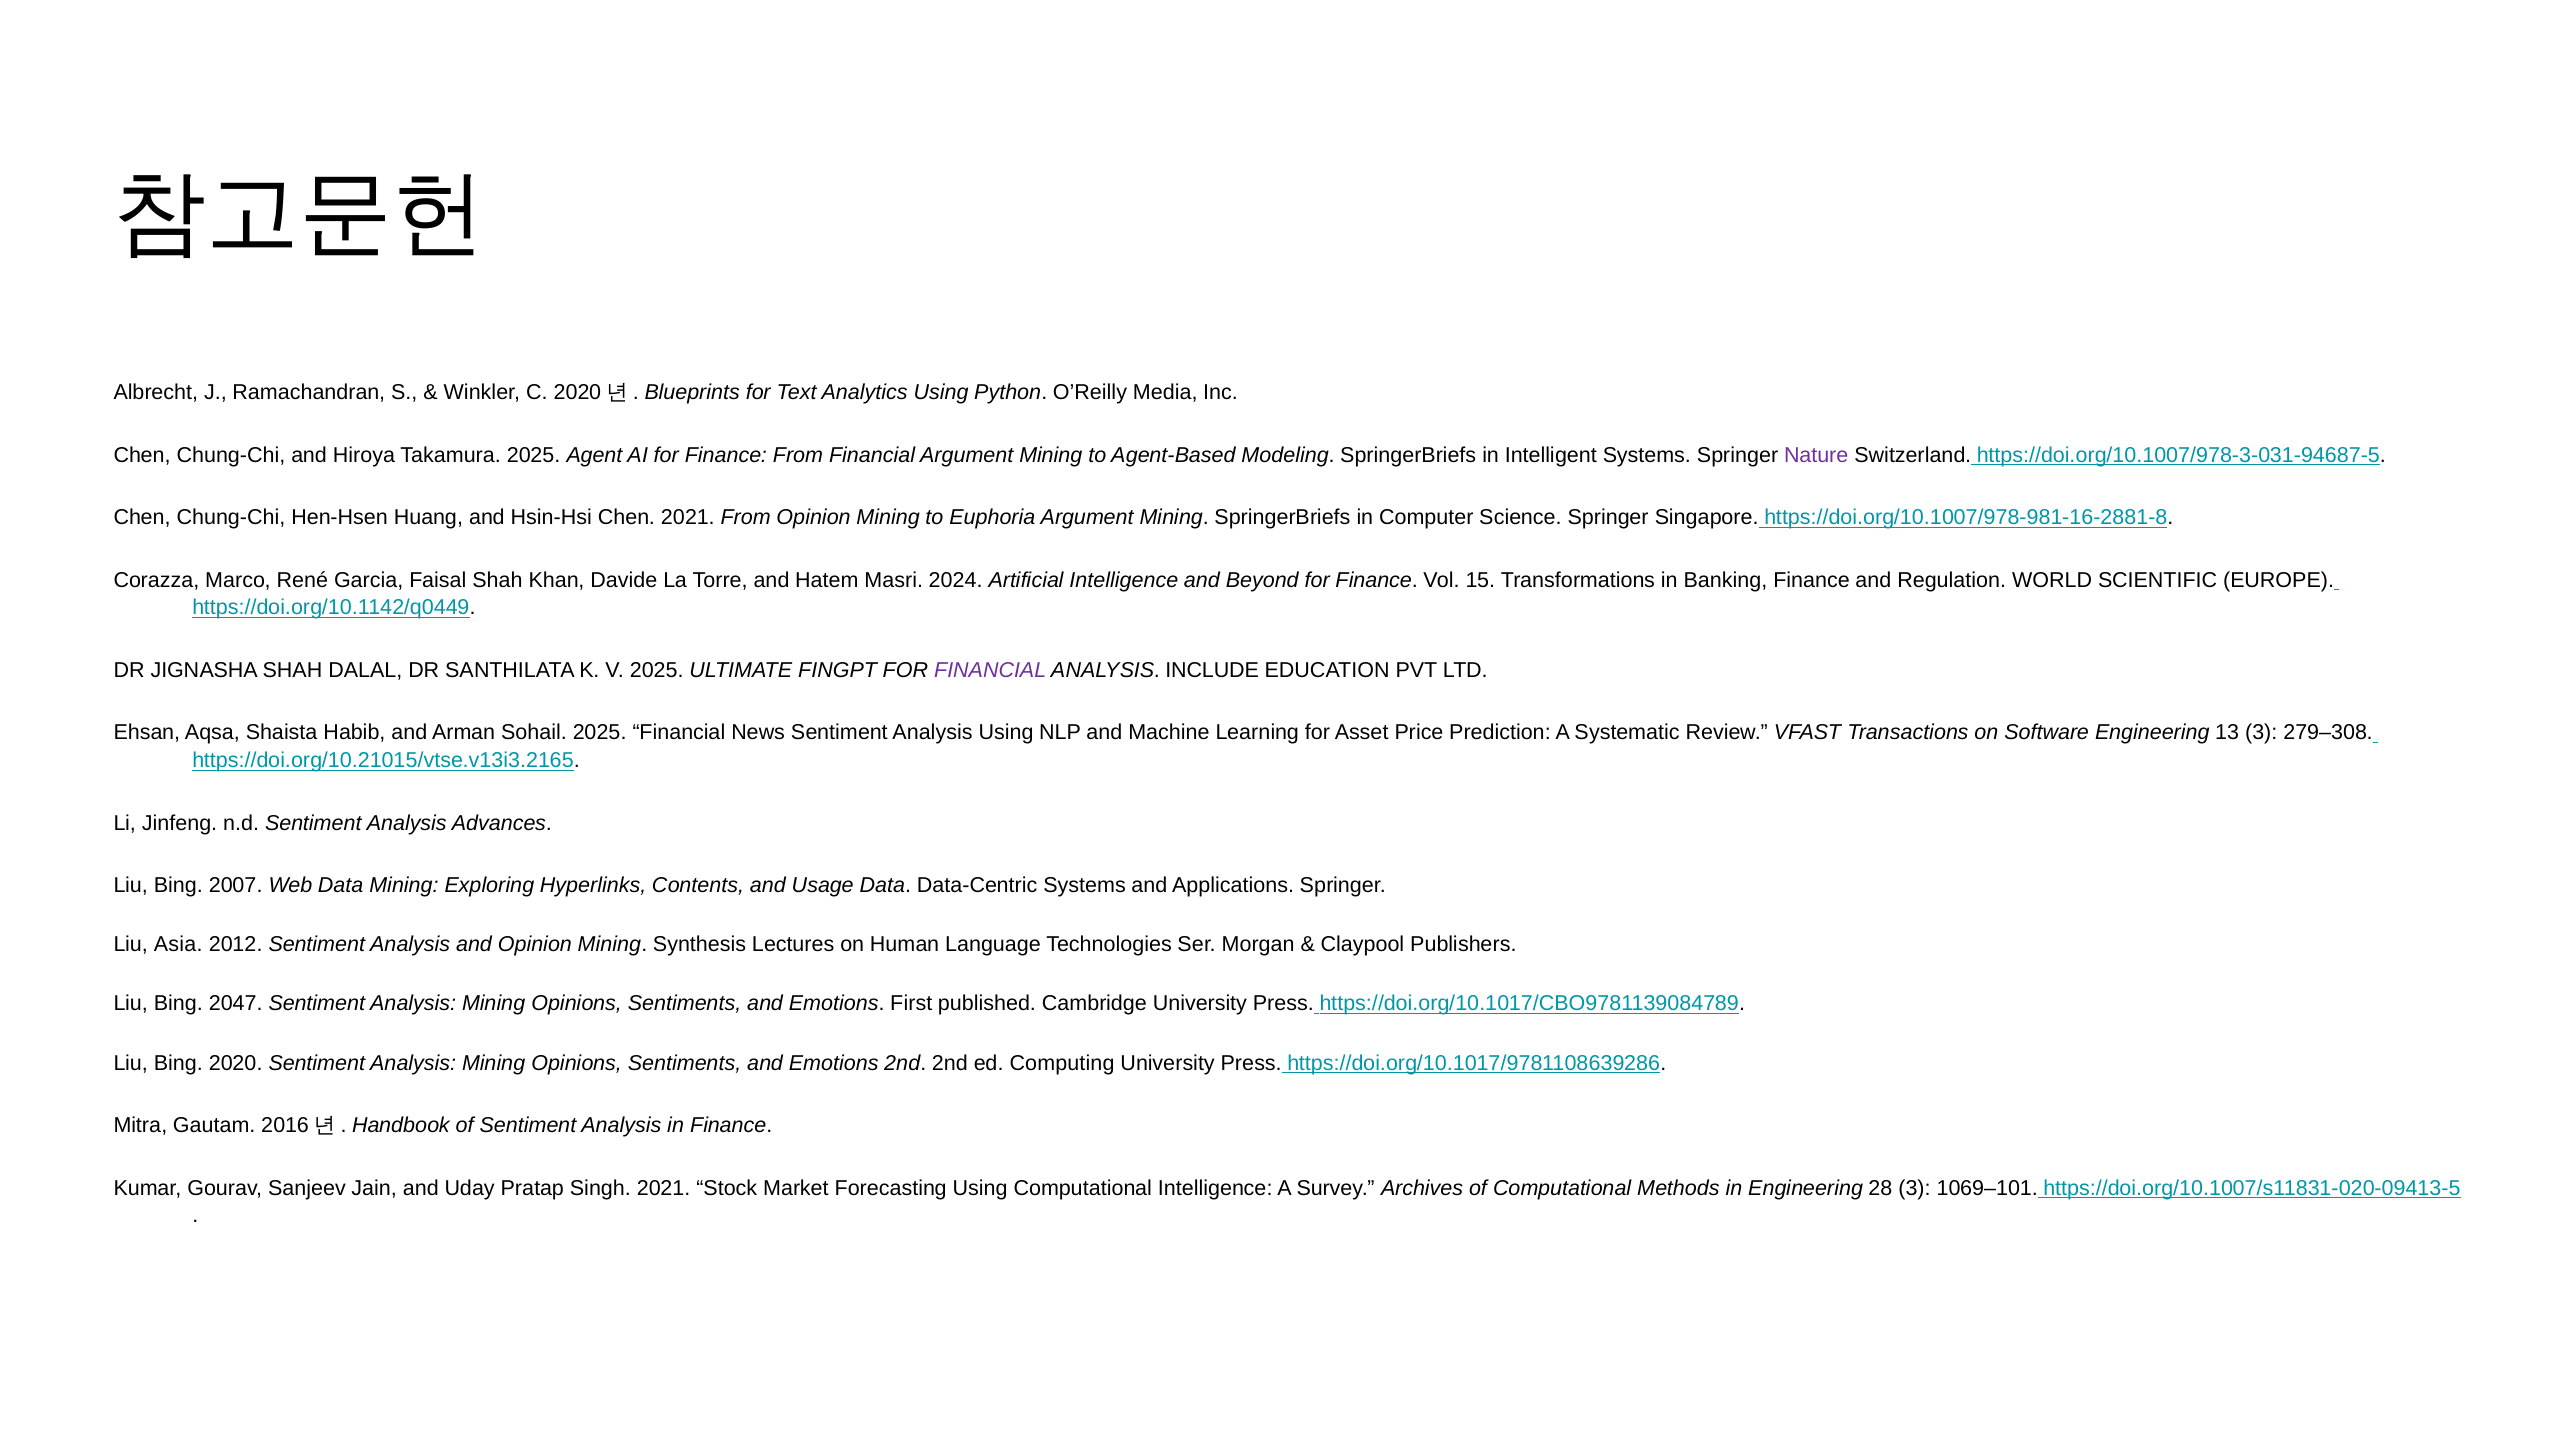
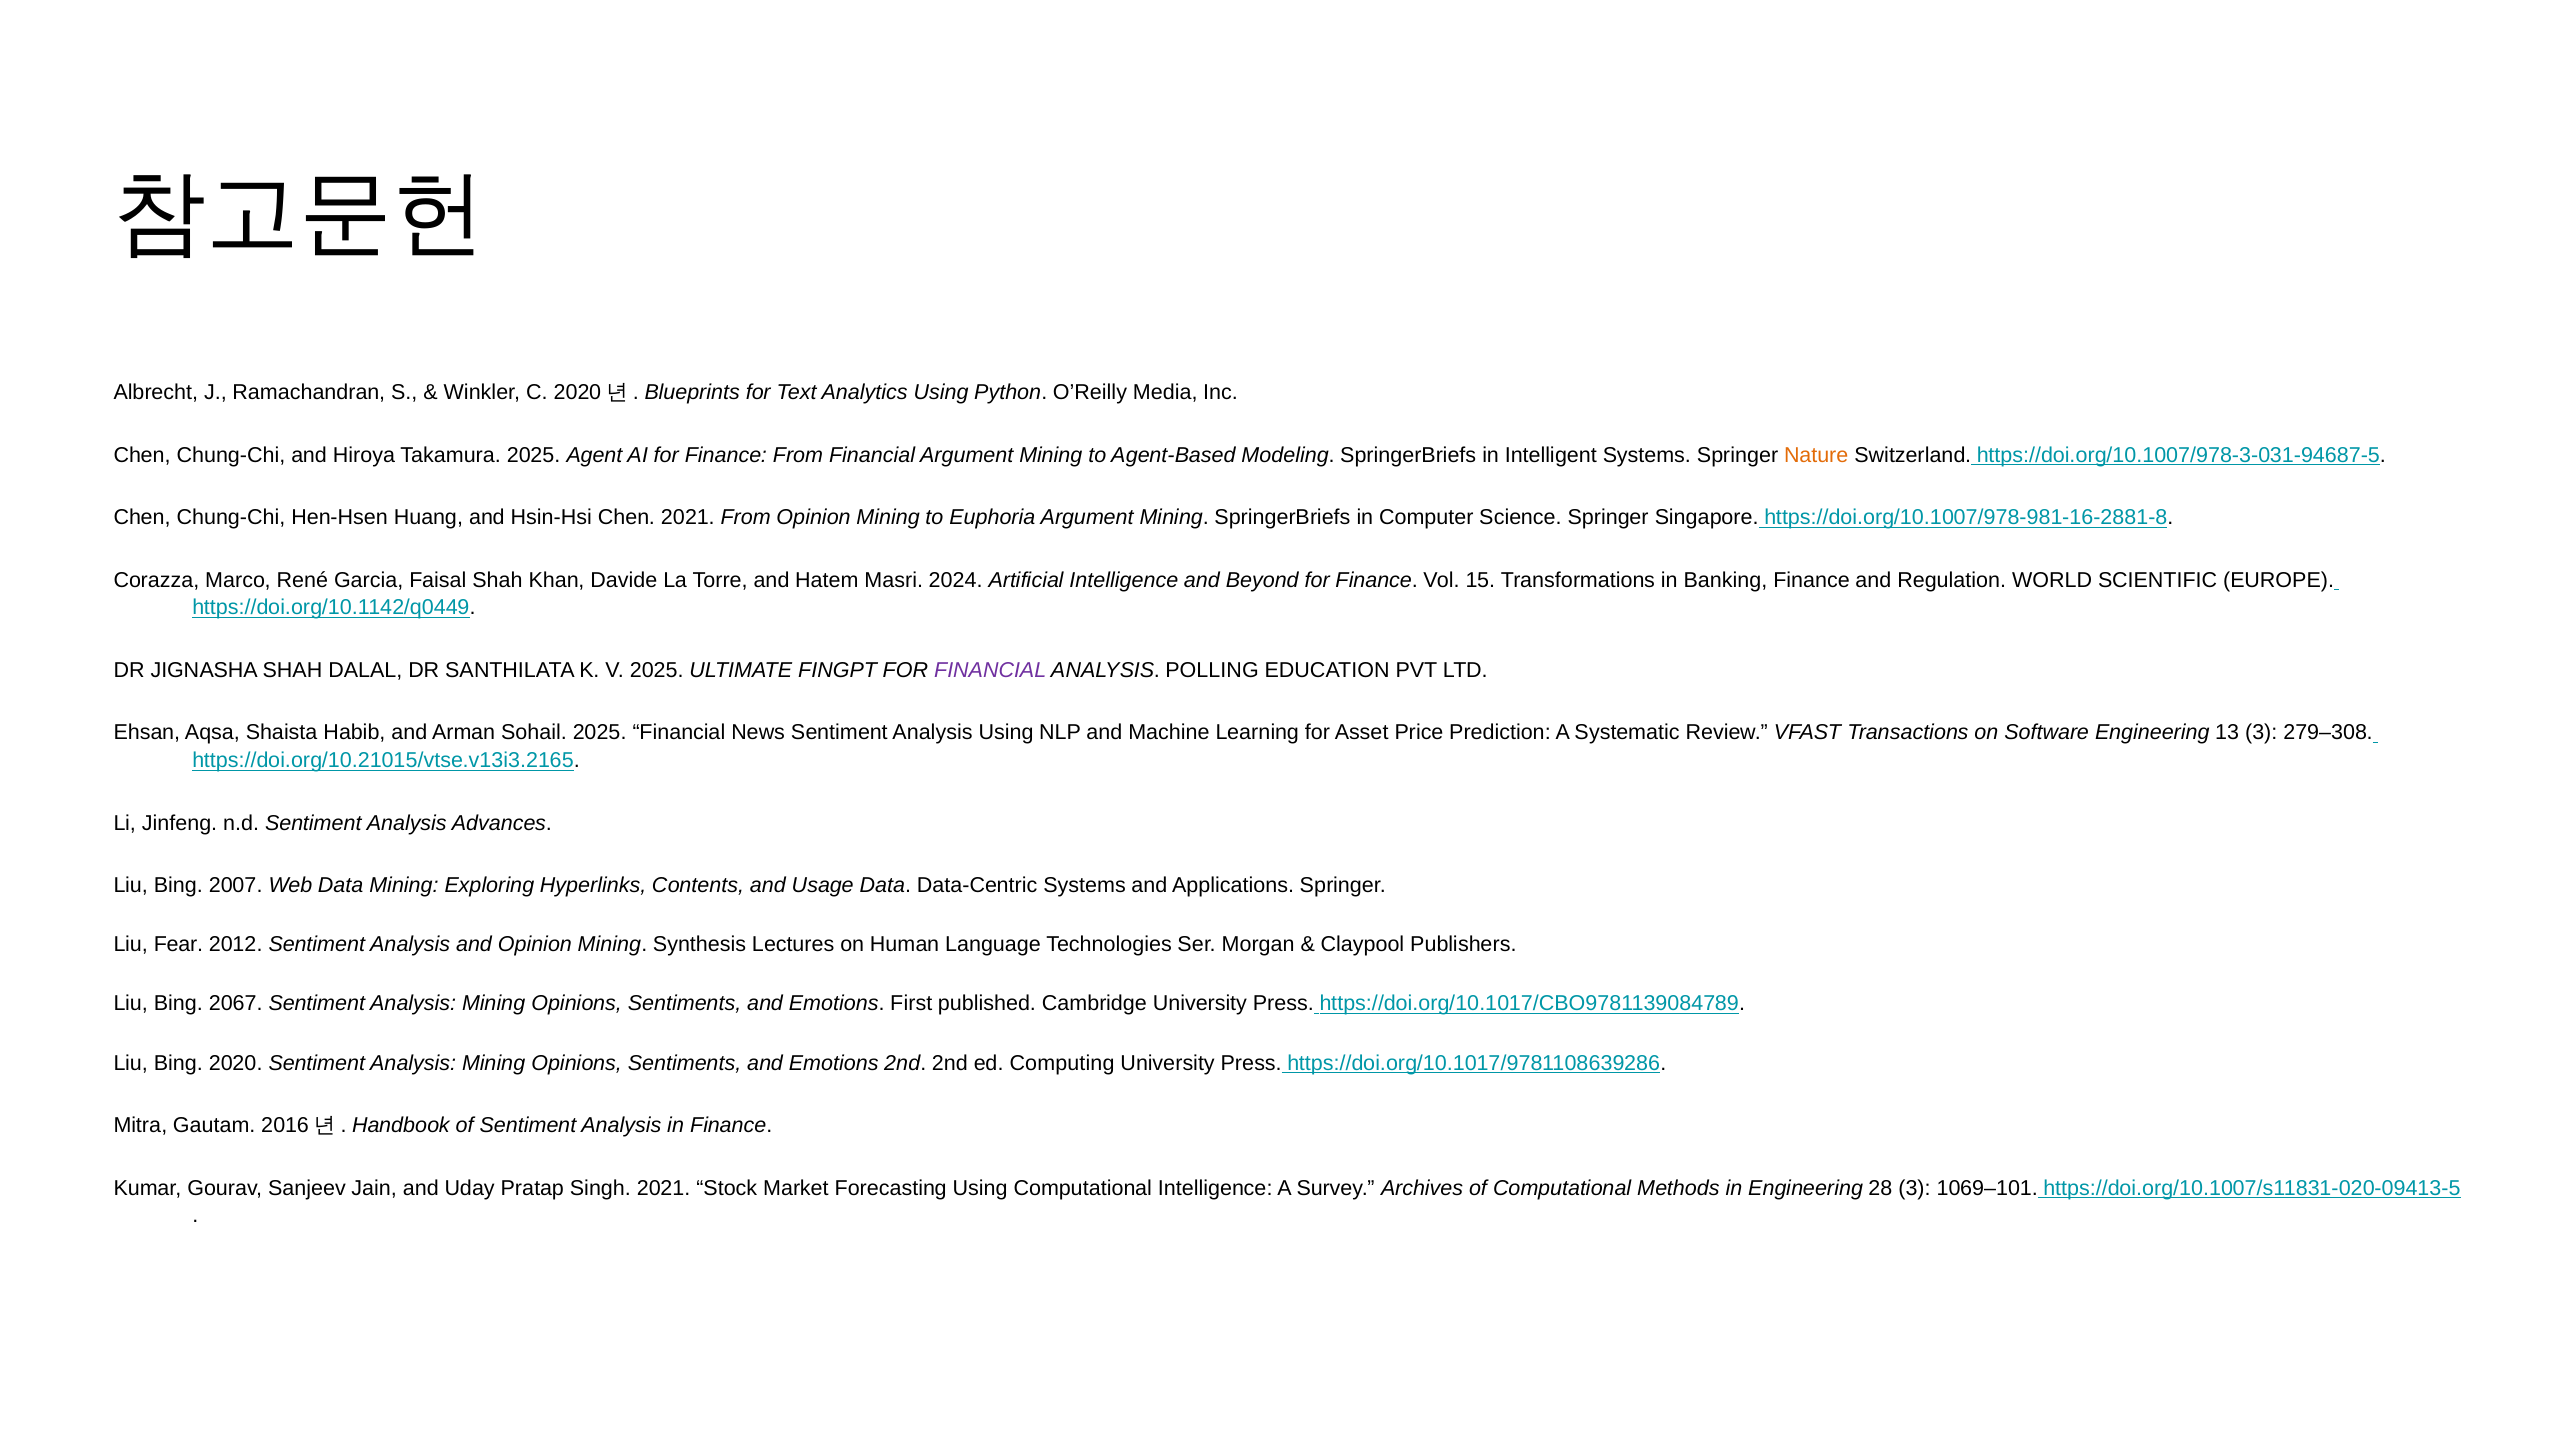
Nature colour: purple -> orange
INCLUDE: INCLUDE -> POLLING
Asia: Asia -> Fear
2047: 2047 -> 2067
